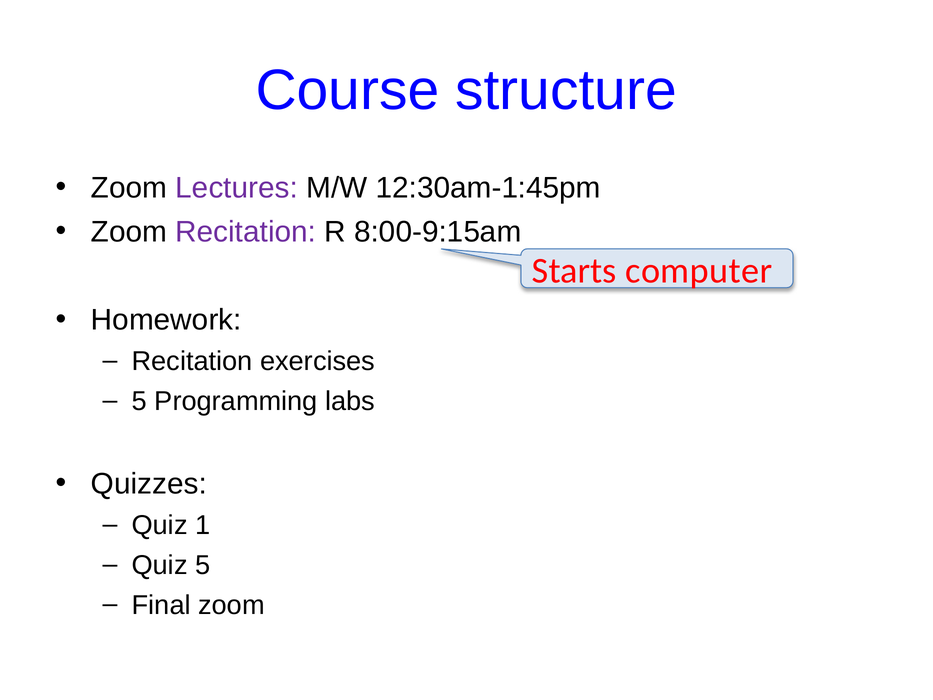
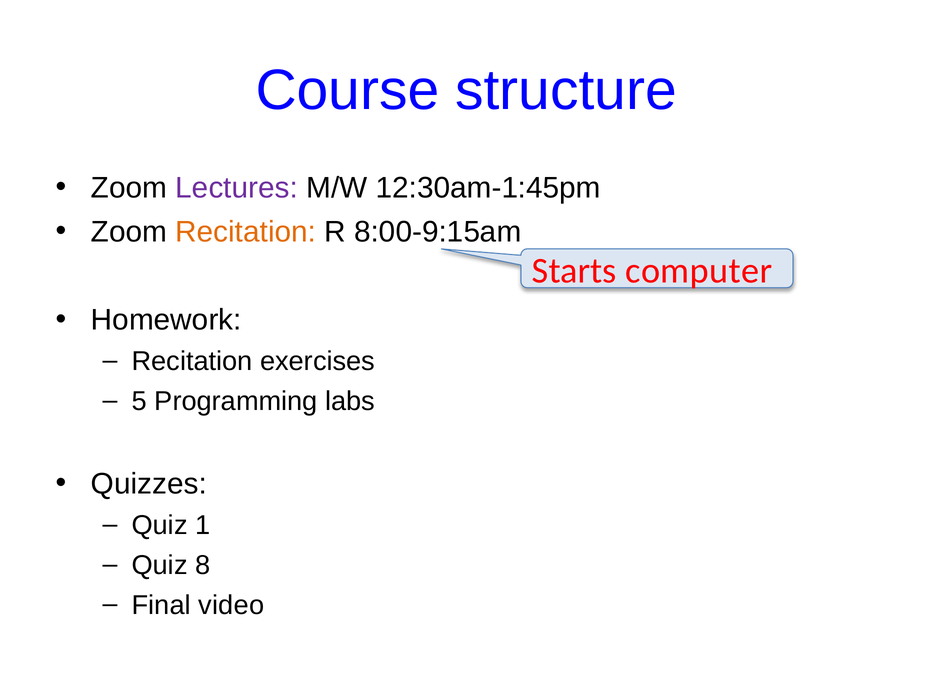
Recitation at (246, 232) colour: purple -> orange
Quiz 5: 5 -> 8
Final zoom: zoom -> video
